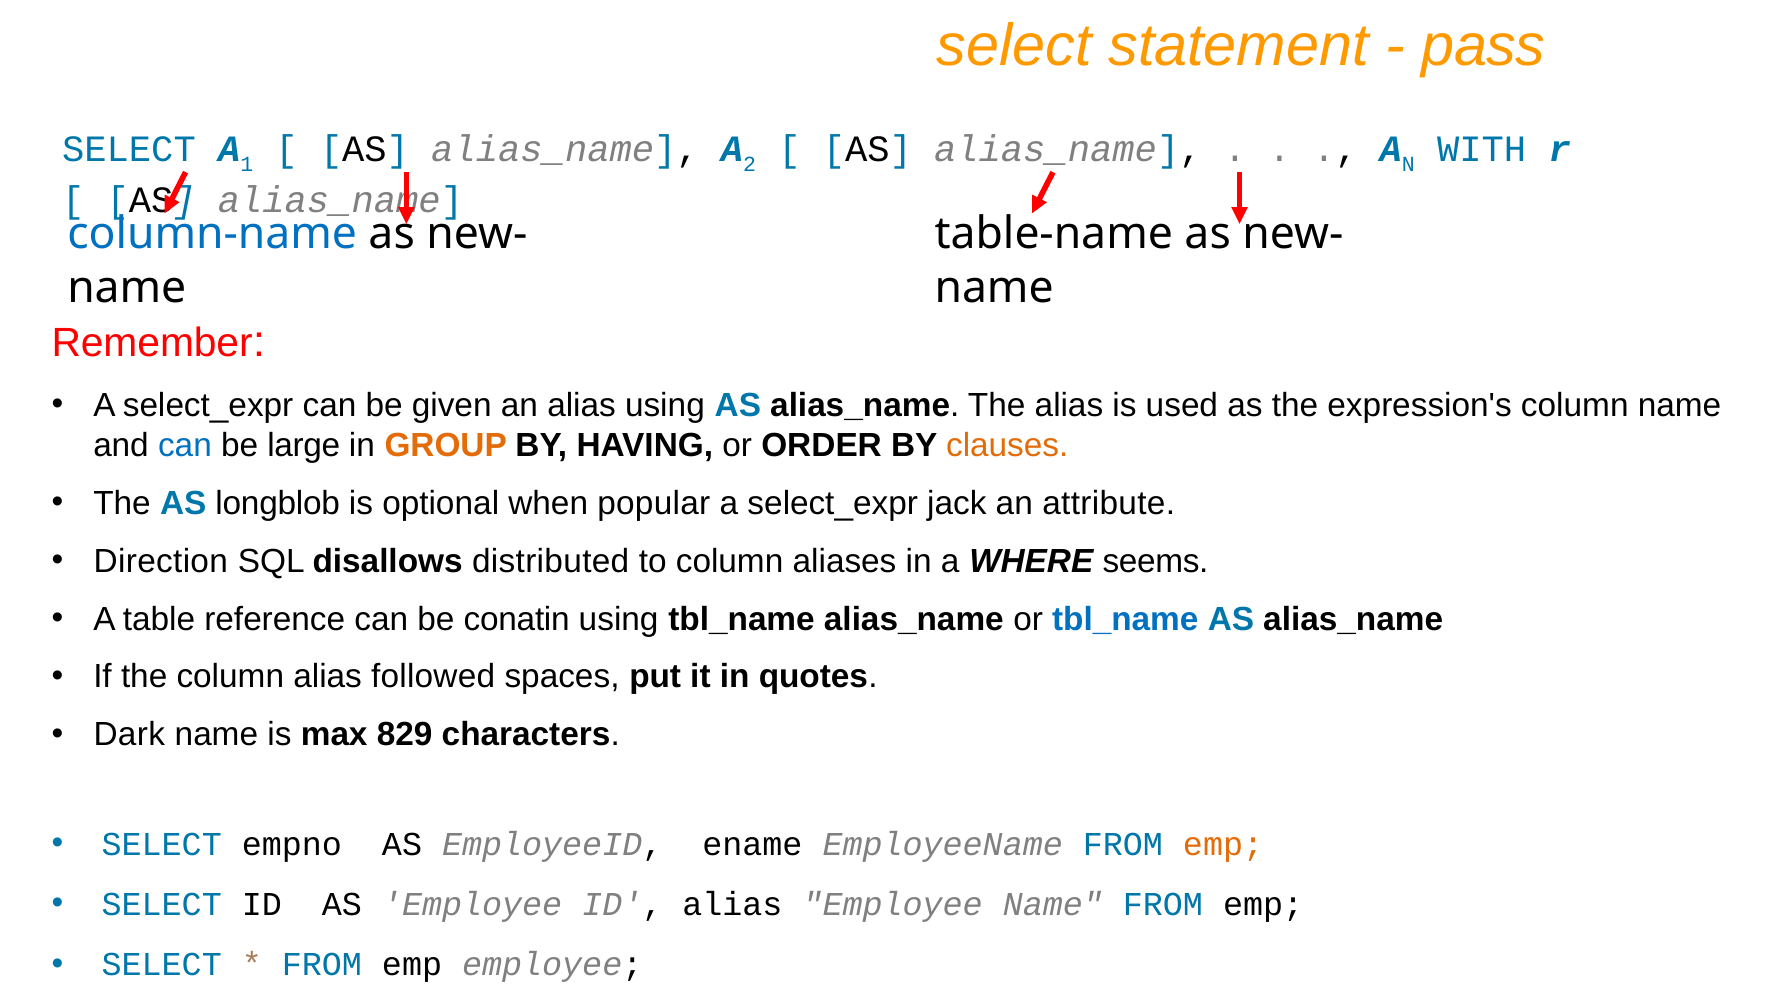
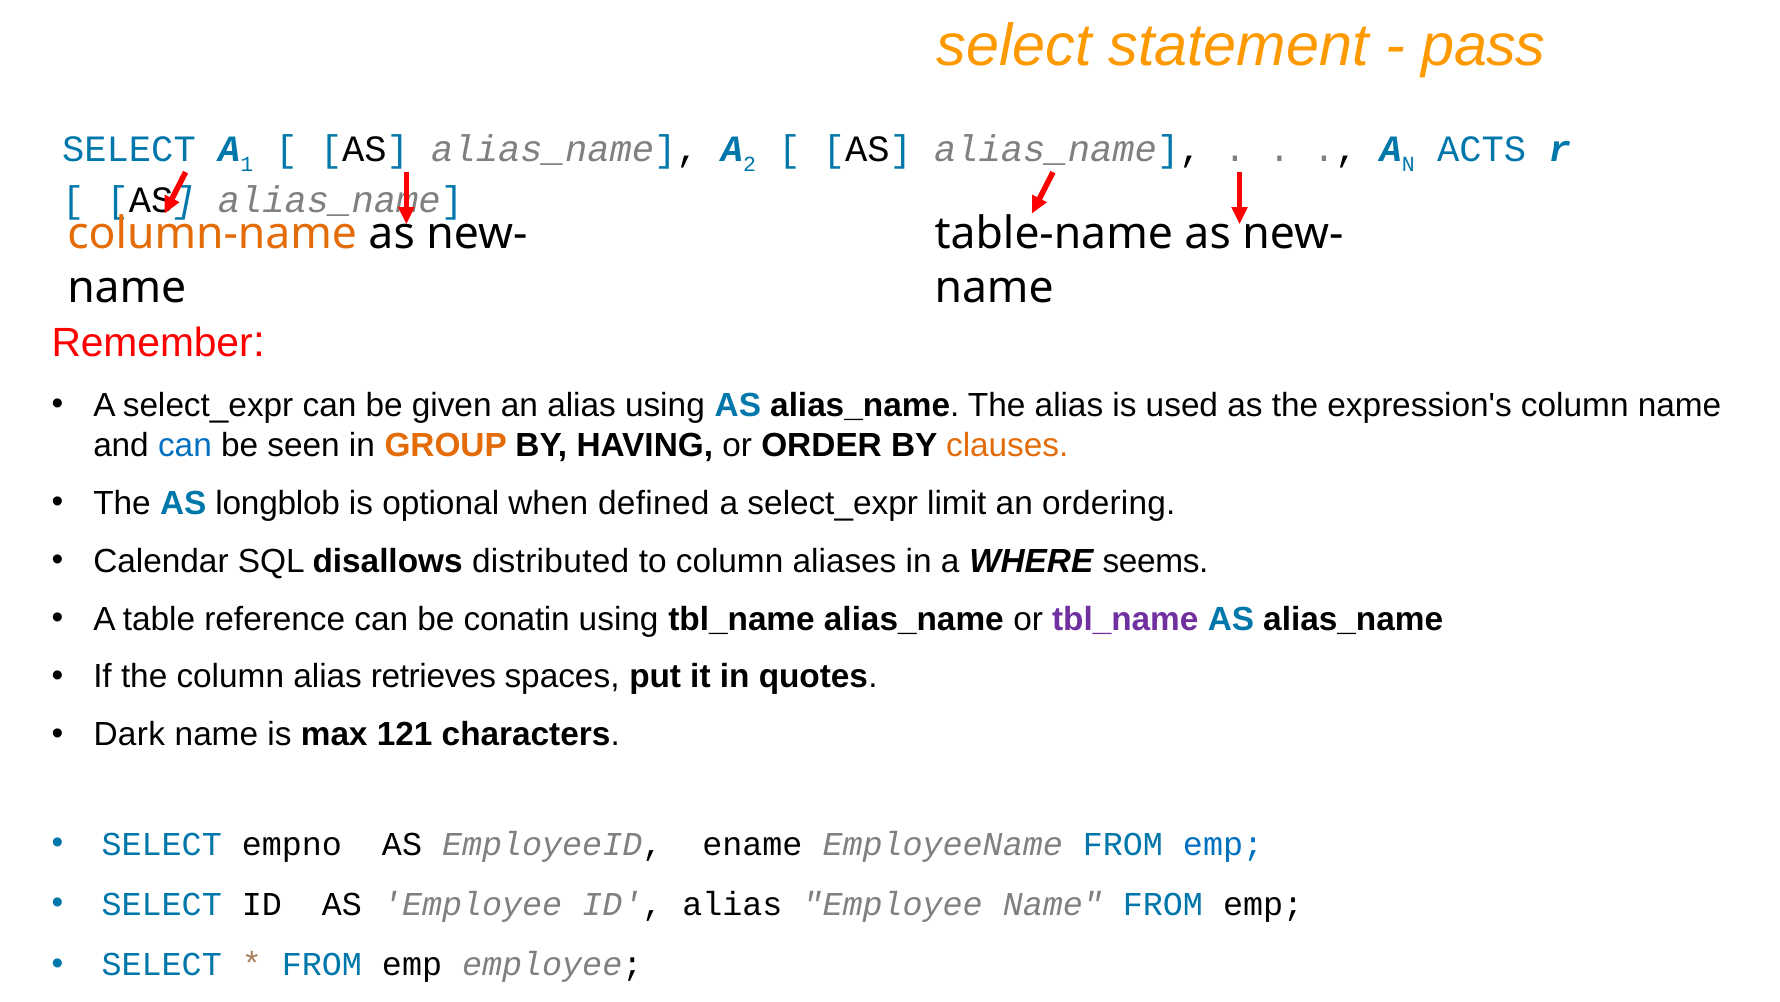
WITH: WITH -> ACTS
column-name colour: blue -> orange
large: large -> seen
popular: popular -> defined
jack: jack -> limit
attribute: attribute -> ordering
Direction: Direction -> Calendar
tbl_name at (1125, 619) colour: blue -> purple
followed: followed -> retrieves
829: 829 -> 121
emp at (1223, 844) colour: orange -> blue
